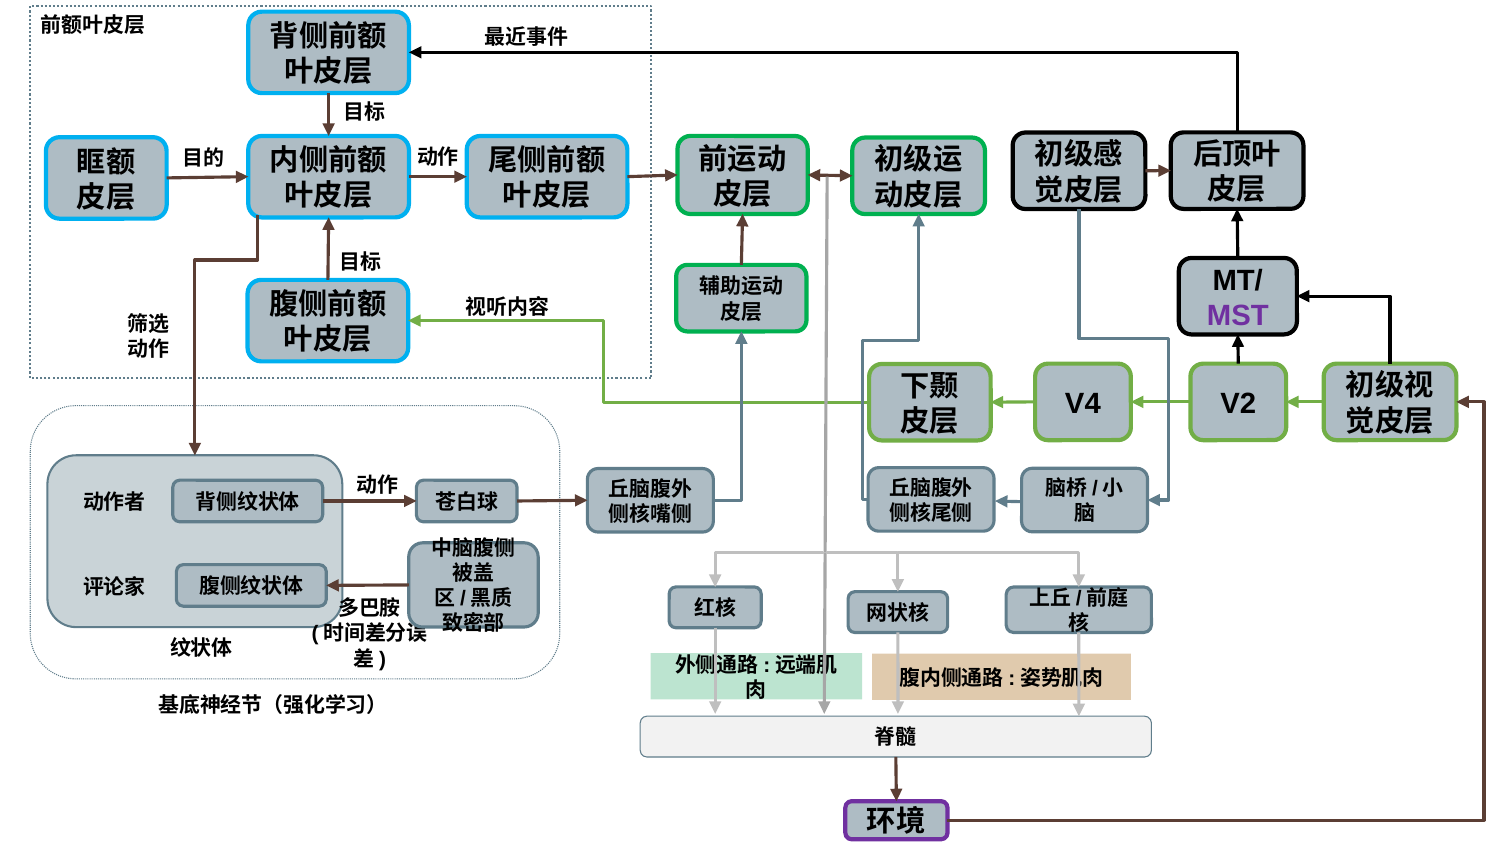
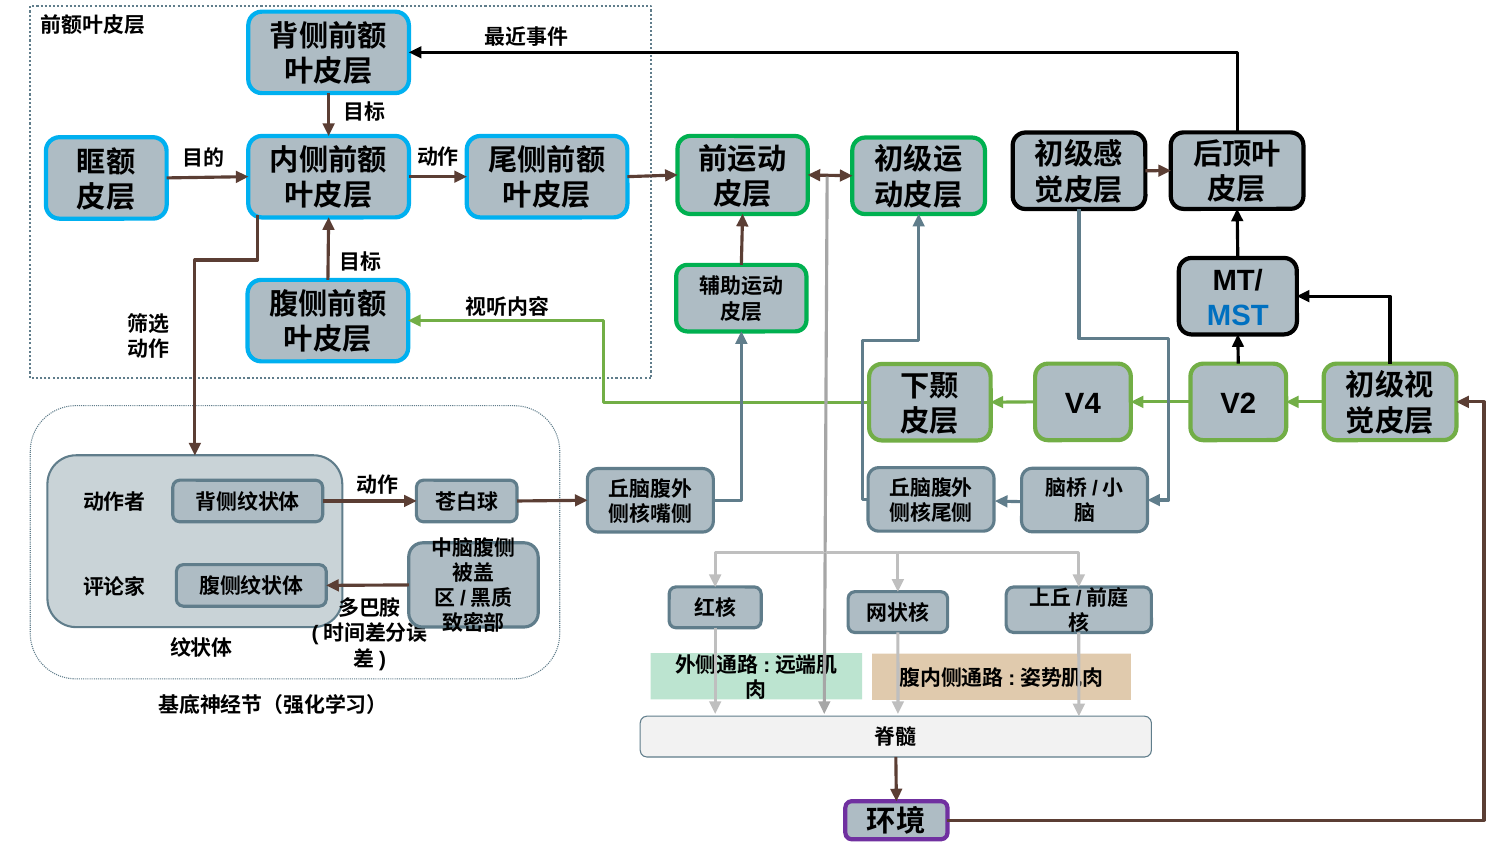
MST colour: purple -> blue
